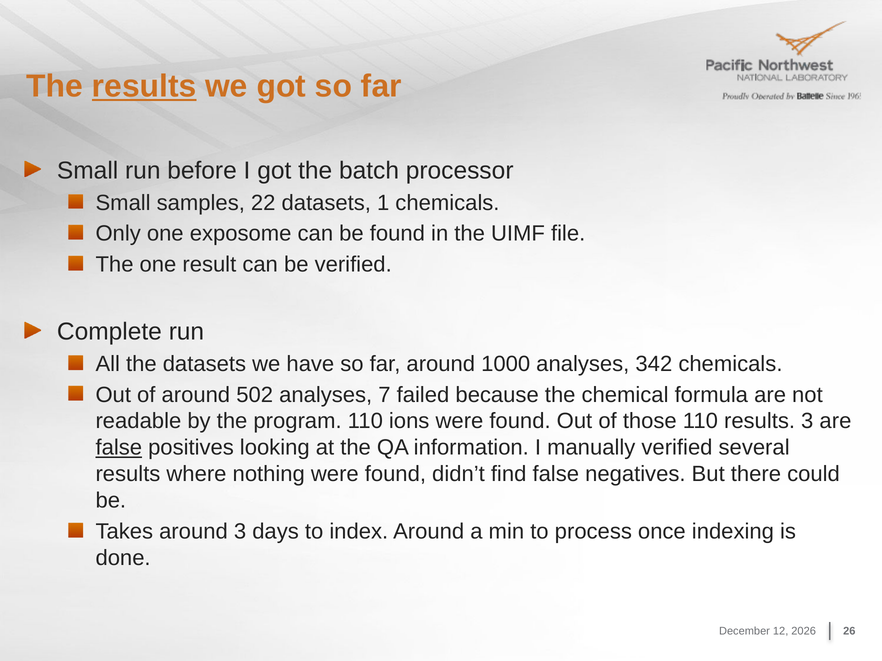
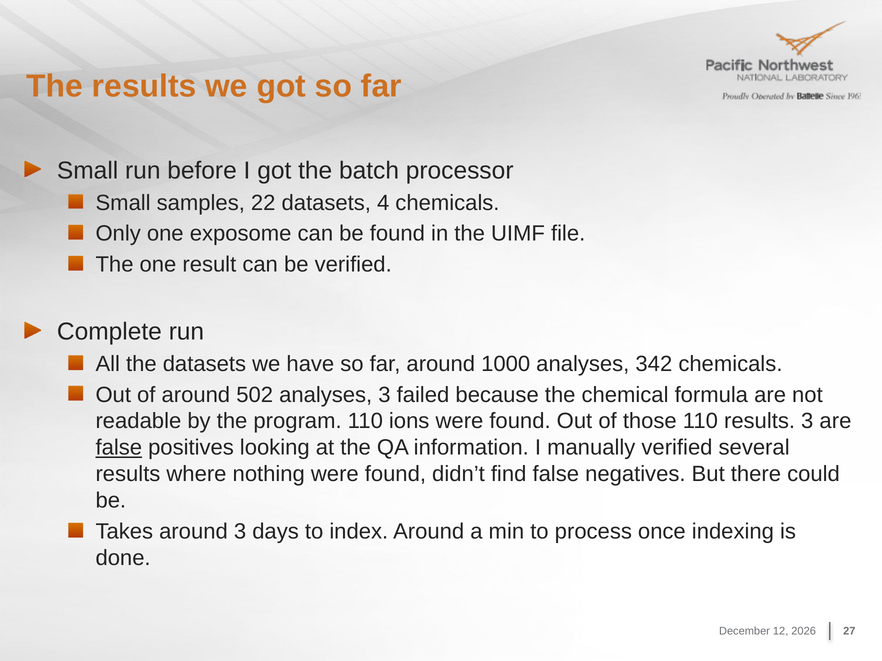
results at (144, 86) underline: present -> none
1: 1 -> 4
analyses 7: 7 -> 3
26: 26 -> 27
